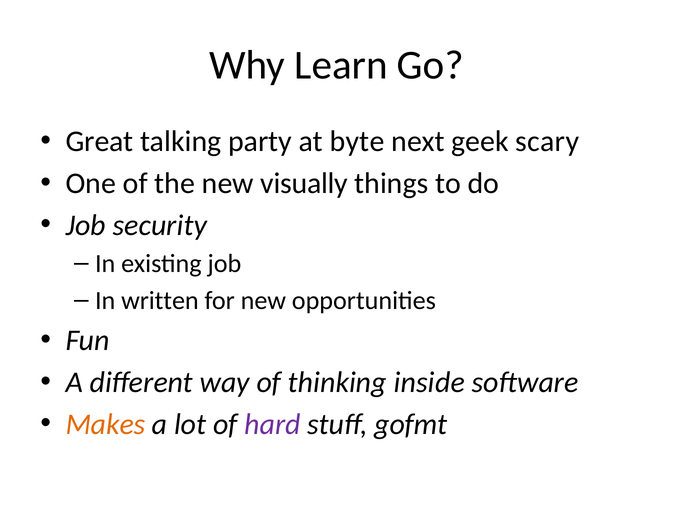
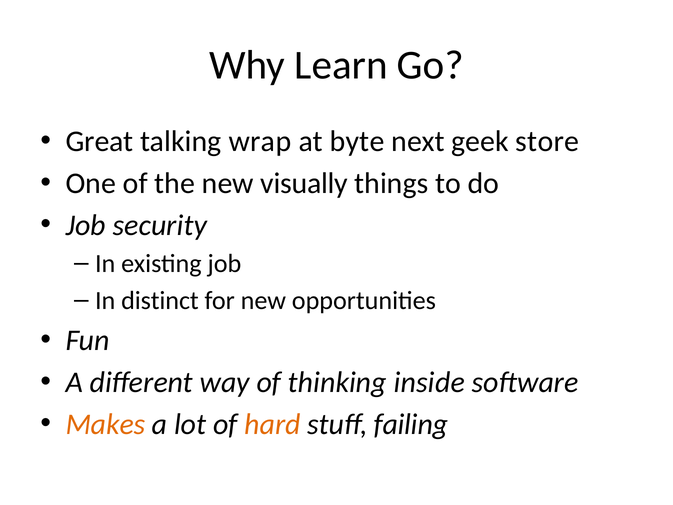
party: party -> wrap
scary: scary -> store
written: written -> distinct
hard colour: purple -> orange
gofmt: gofmt -> failing
